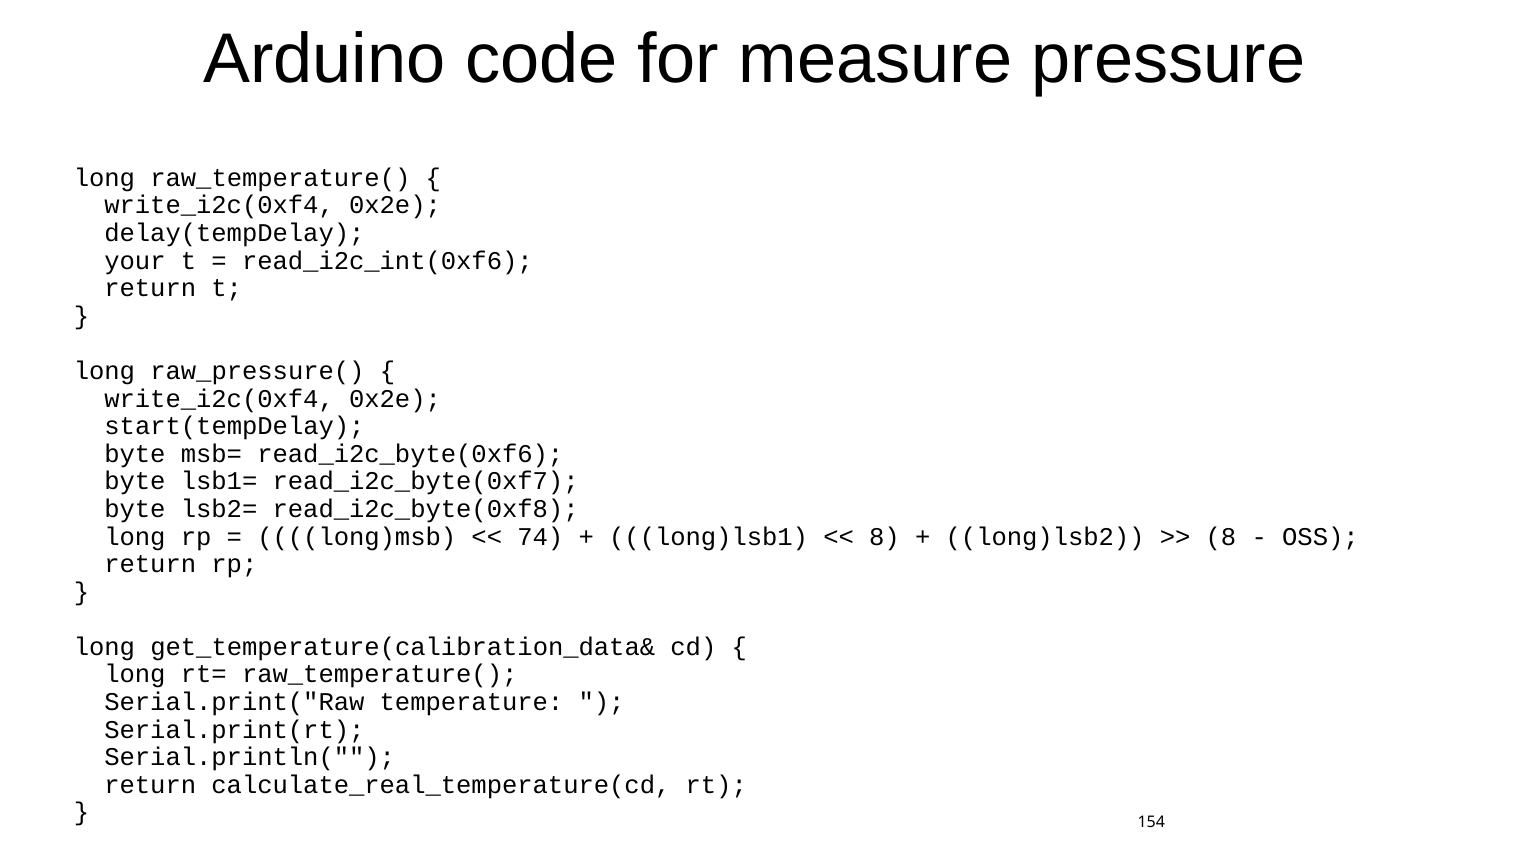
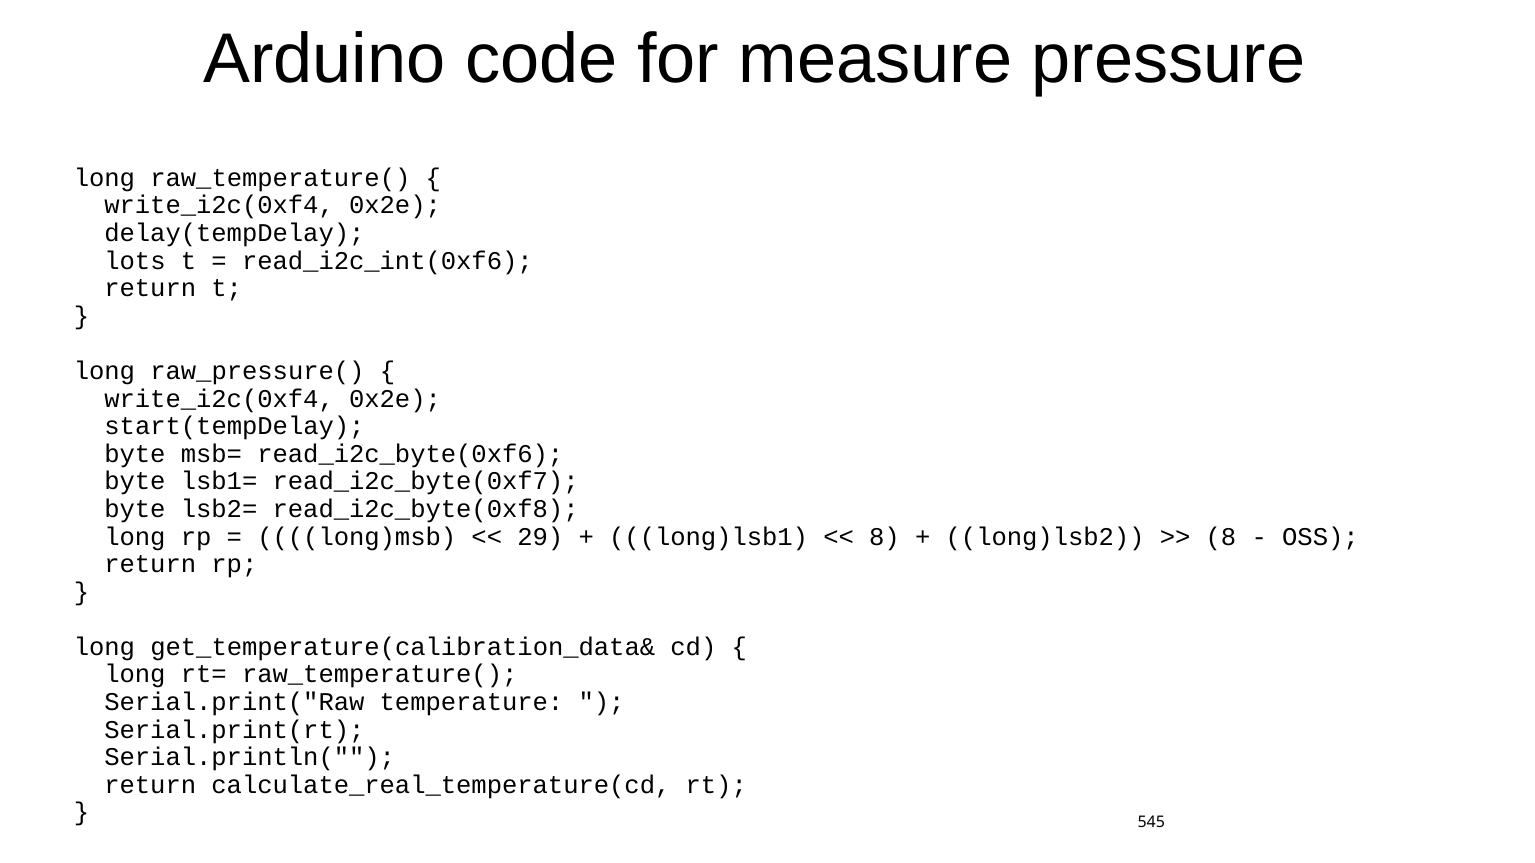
your: your -> lots
74: 74 -> 29
154: 154 -> 545
